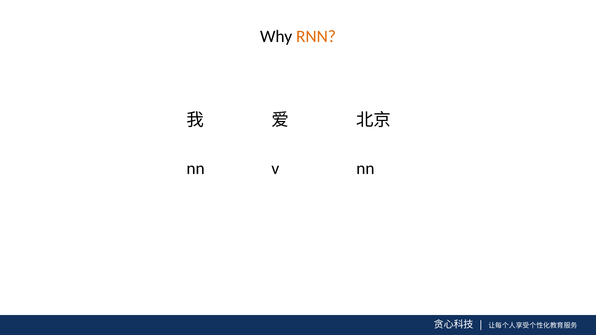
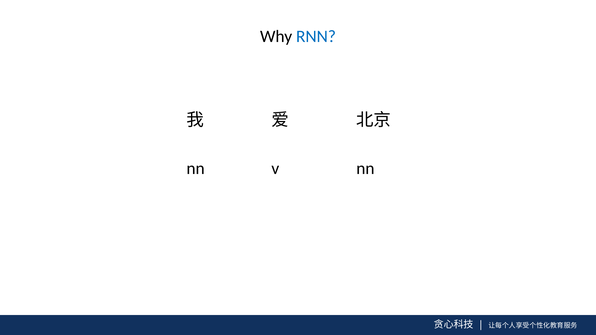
RNN colour: orange -> blue
